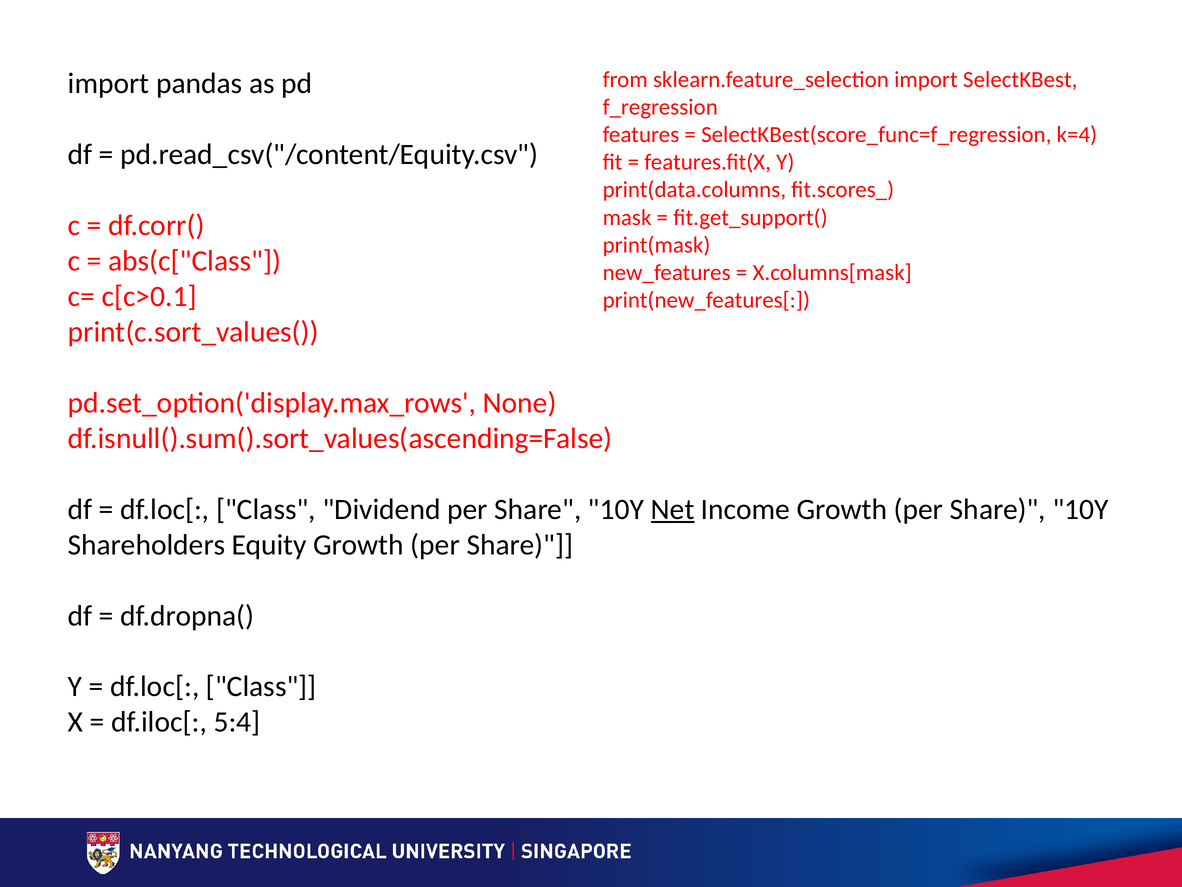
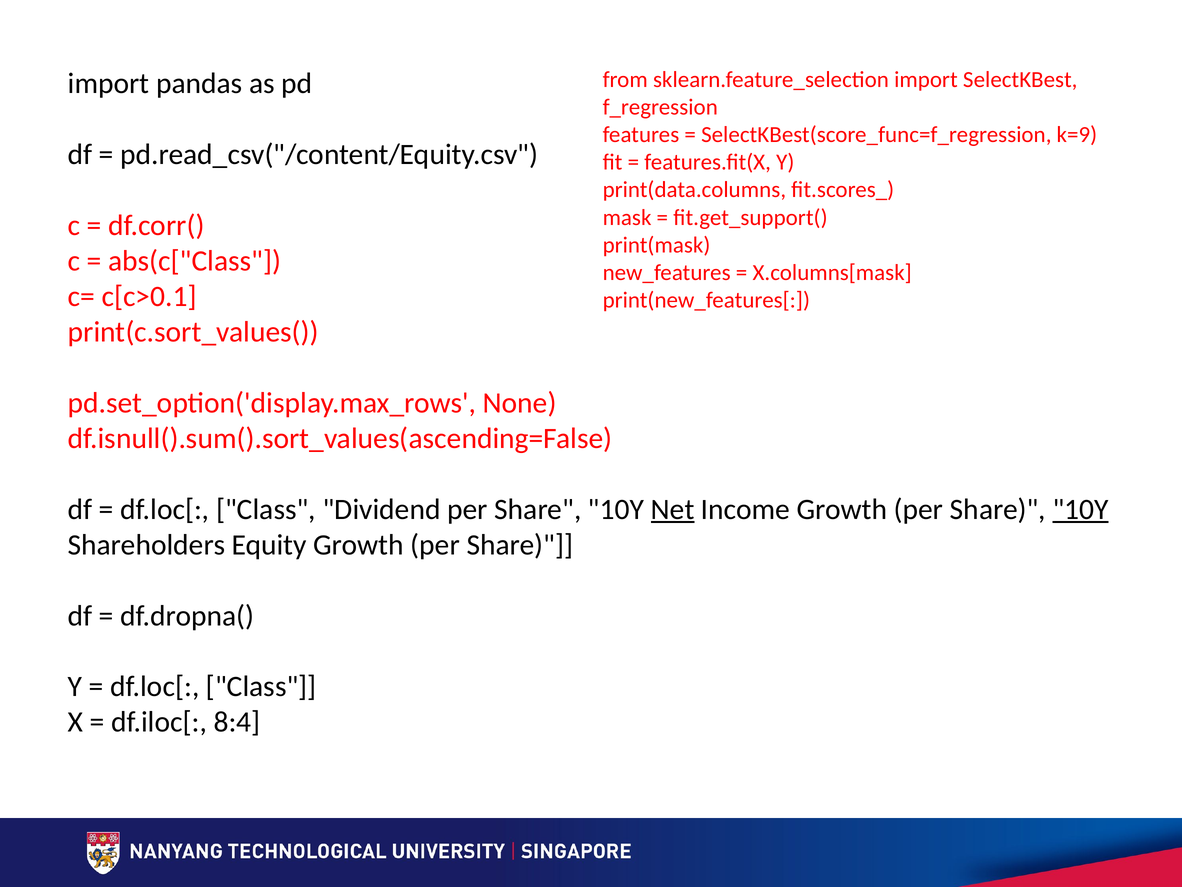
k=4: k=4 -> k=9
10Y at (1081, 509) underline: none -> present
5:4: 5:4 -> 8:4
